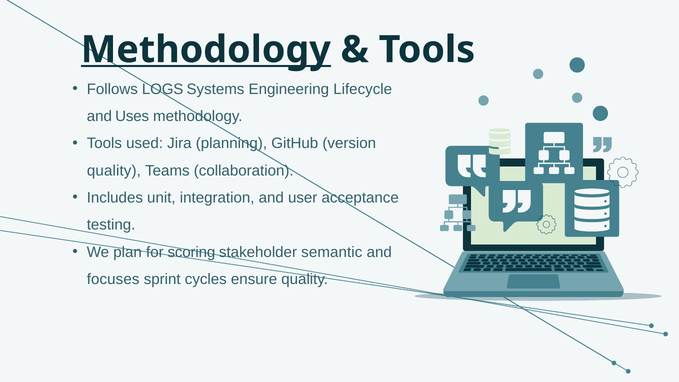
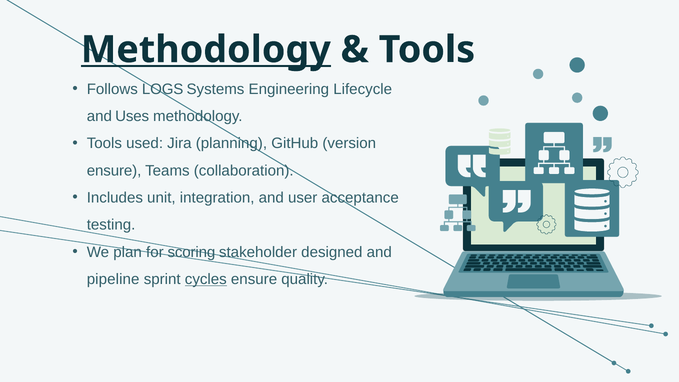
quality at (114, 171): quality -> ensure
semantic: semantic -> designed
focuses: focuses -> pipeline
cycles underline: none -> present
